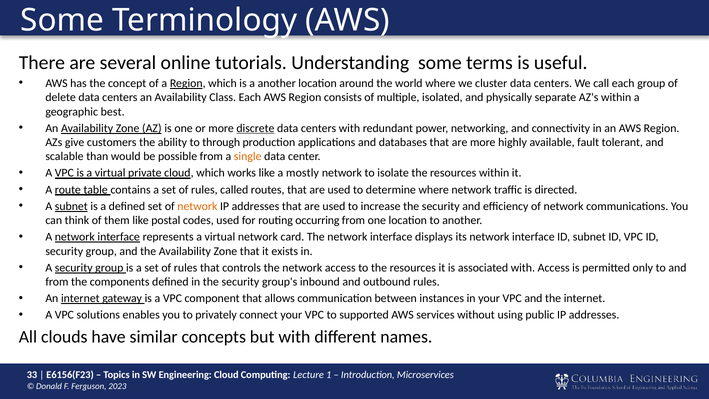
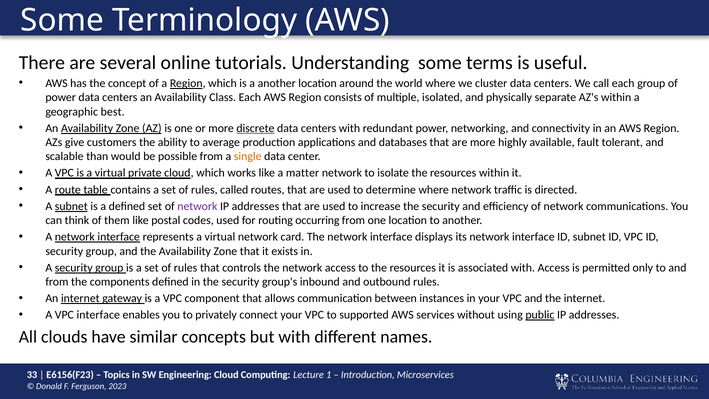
delete at (61, 97): delete -> power
through: through -> average
mostly: mostly -> matter
network at (197, 206) colour: orange -> purple
VPC solutions: solutions -> interface
public underline: none -> present
